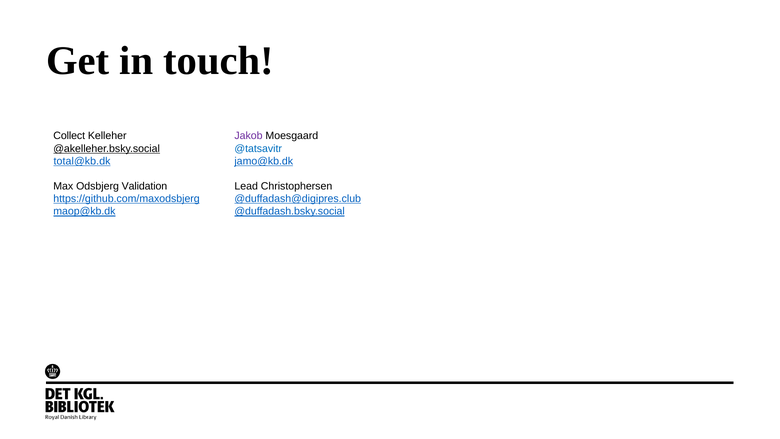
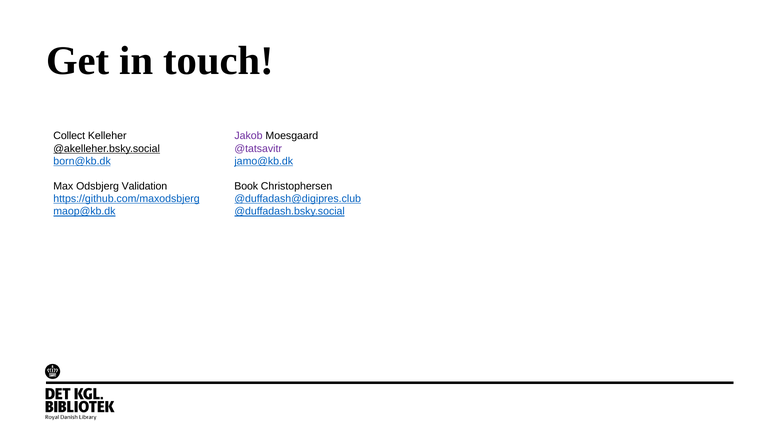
@tatsavitr colour: blue -> purple
total@kb.dk: total@kb.dk -> born@kb.dk
Lead: Lead -> Book
